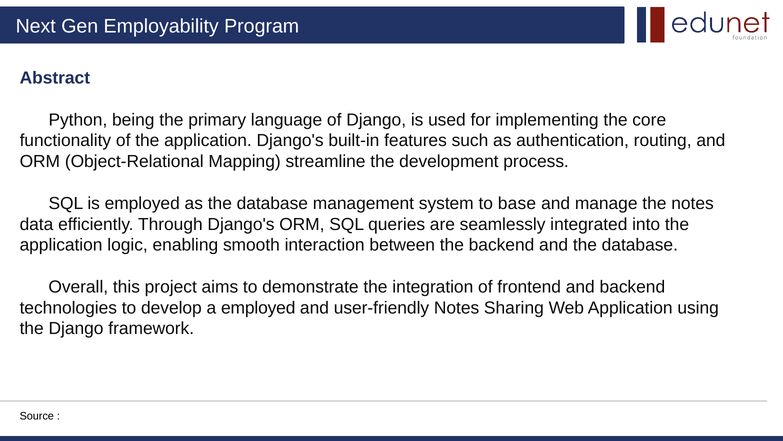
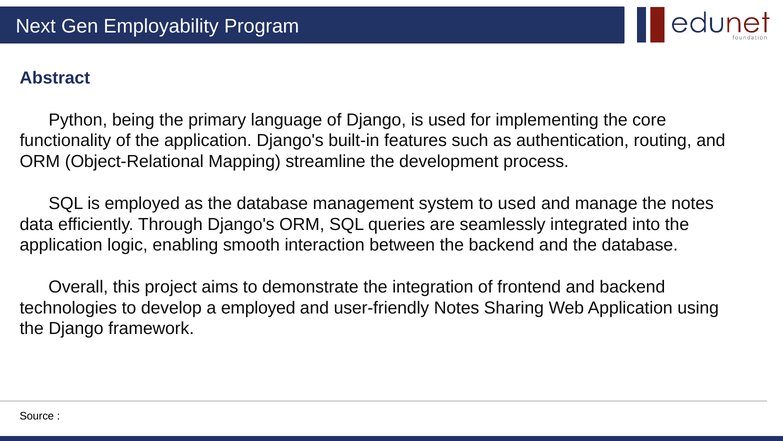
to base: base -> used
